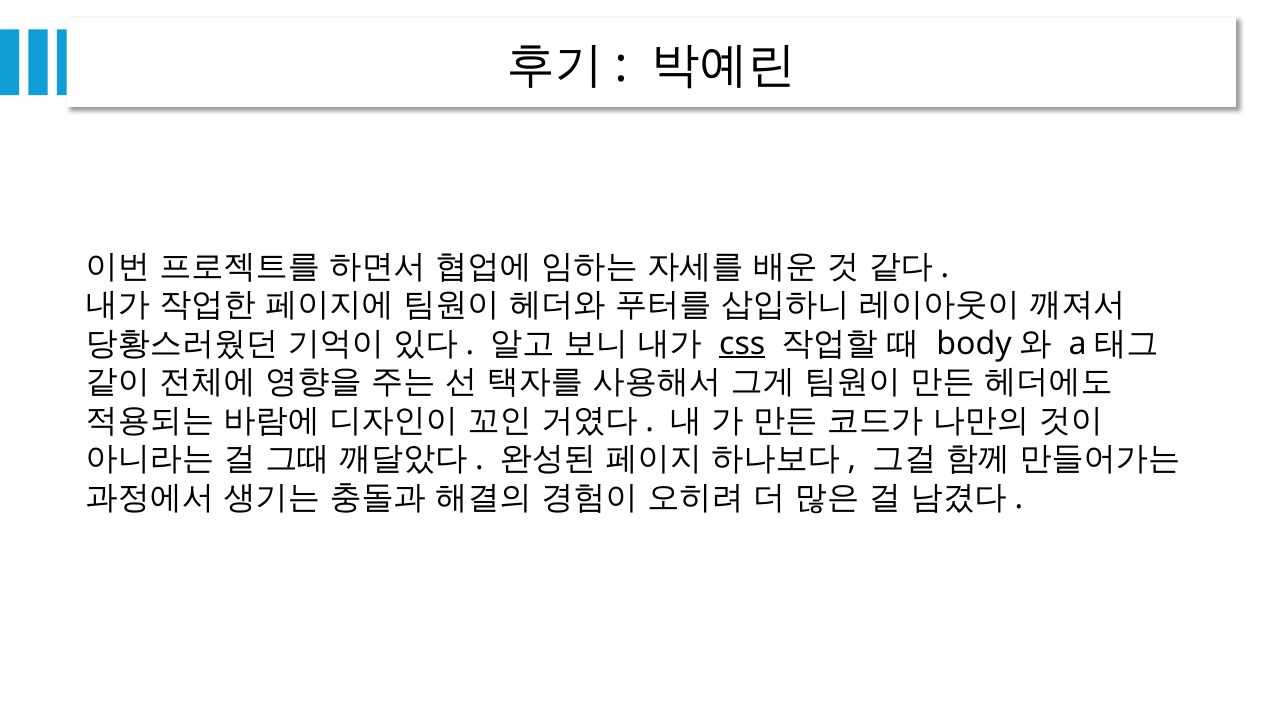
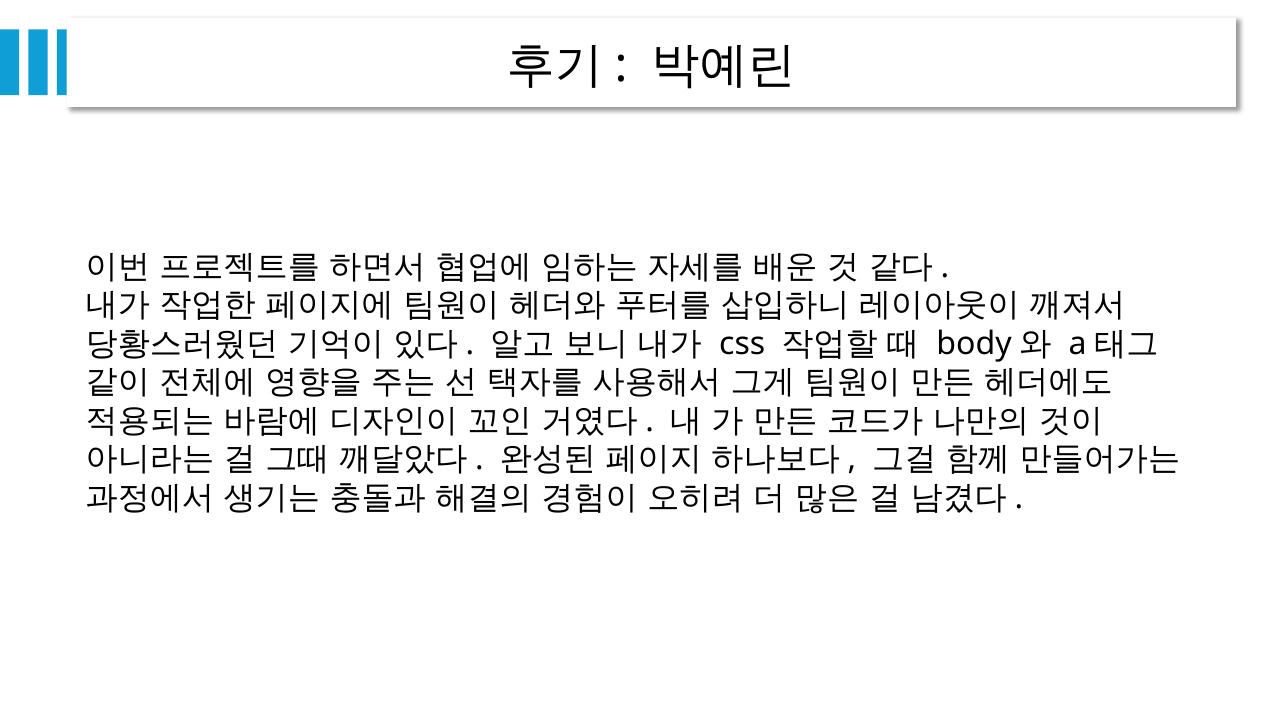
css underline: present -> none
